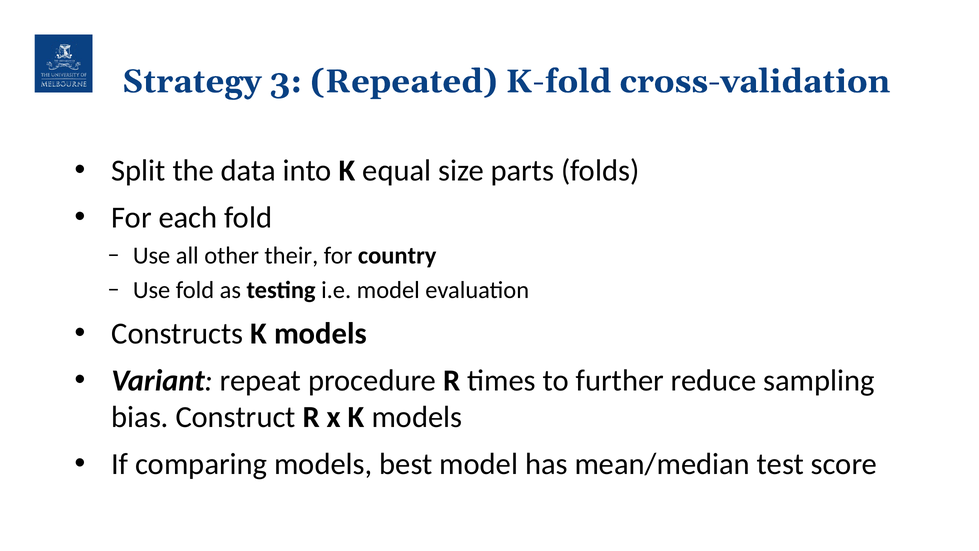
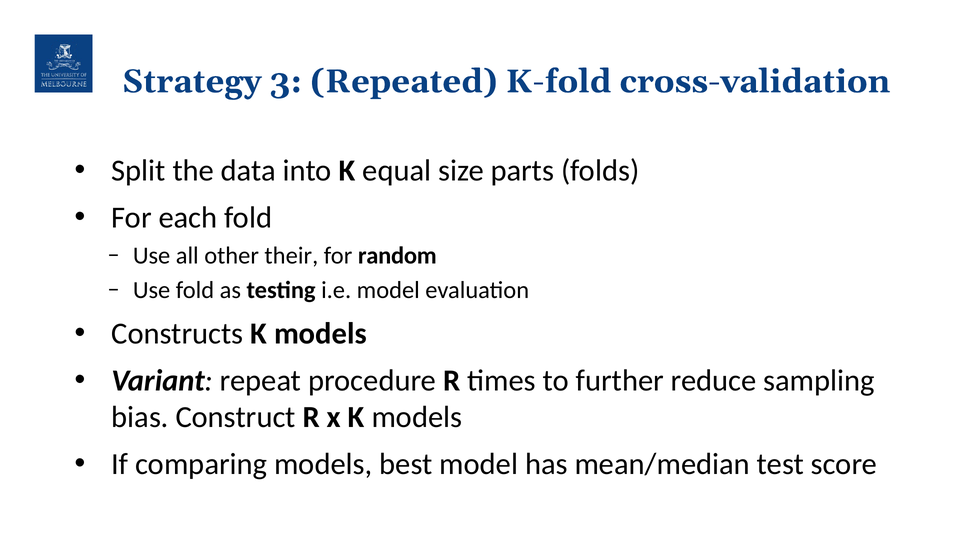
country: country -> random
